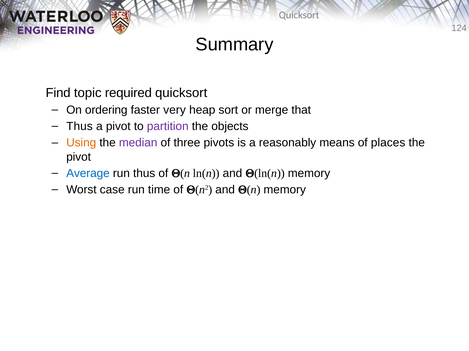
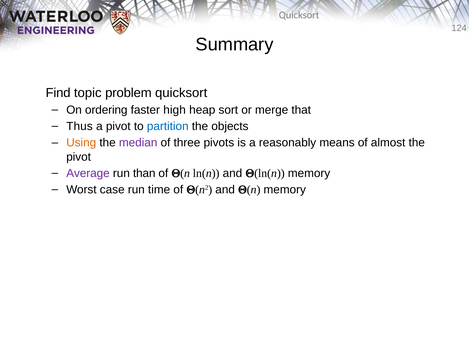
required: required -> problem
very: very -> high
partition colour: purple -> blue
places: places -> almost
Average colour: blue -> purple
run thus: thus -> than
